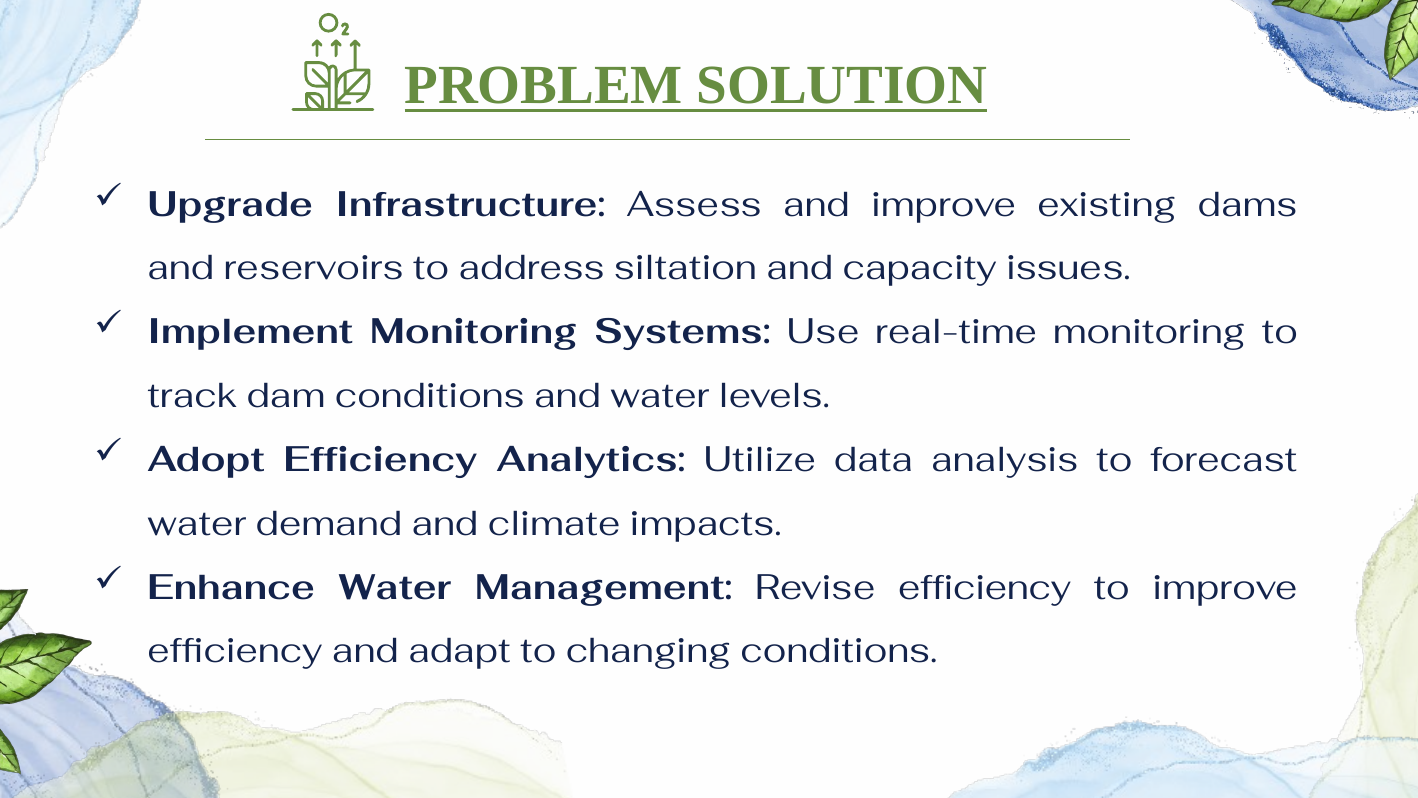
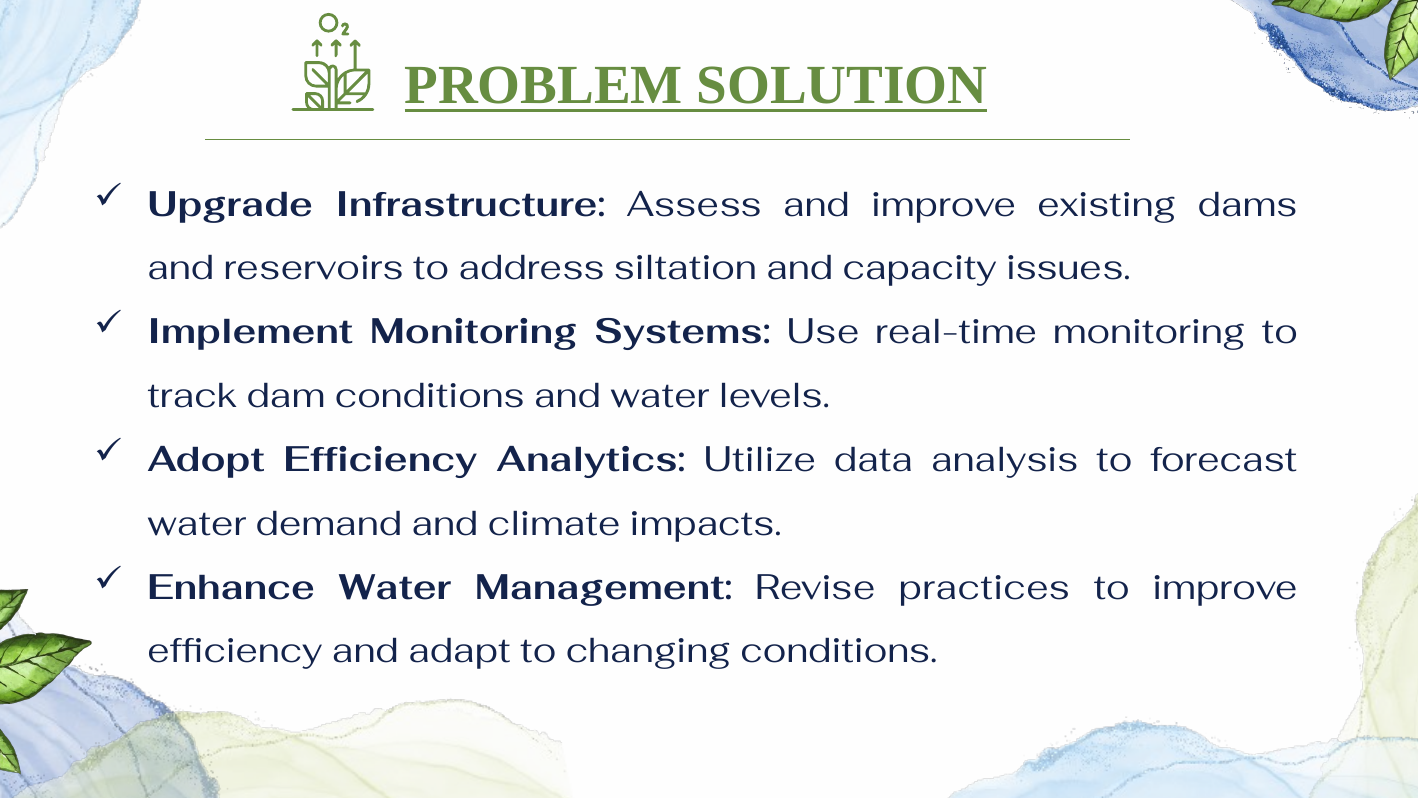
Revise efficiency: efficiency -> practices
